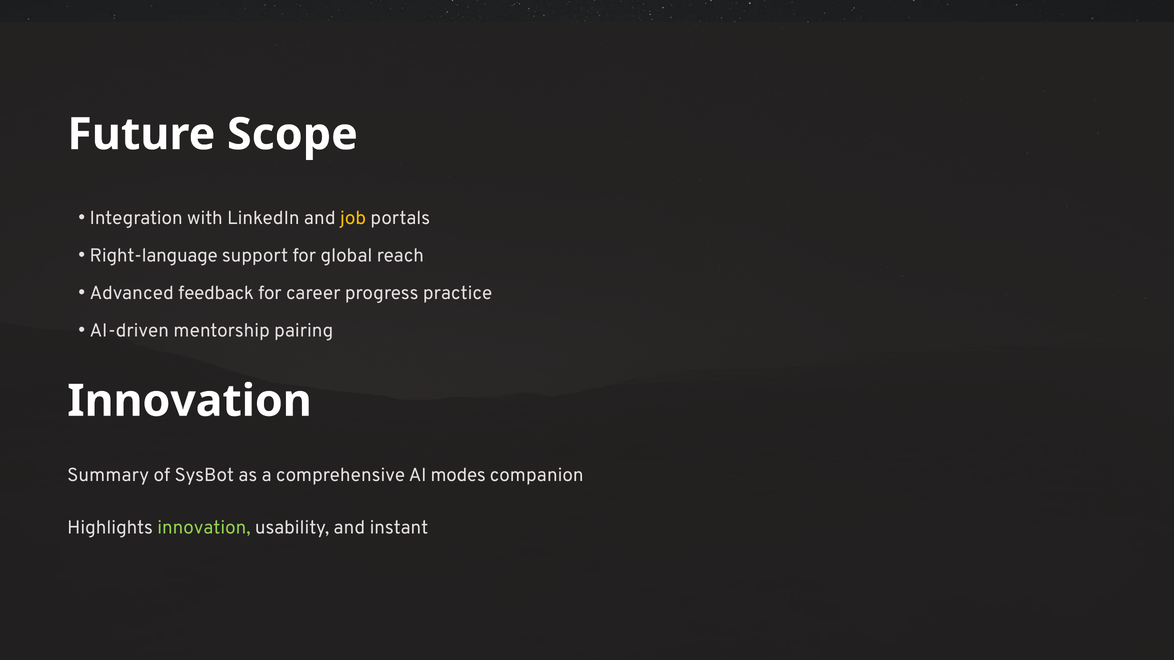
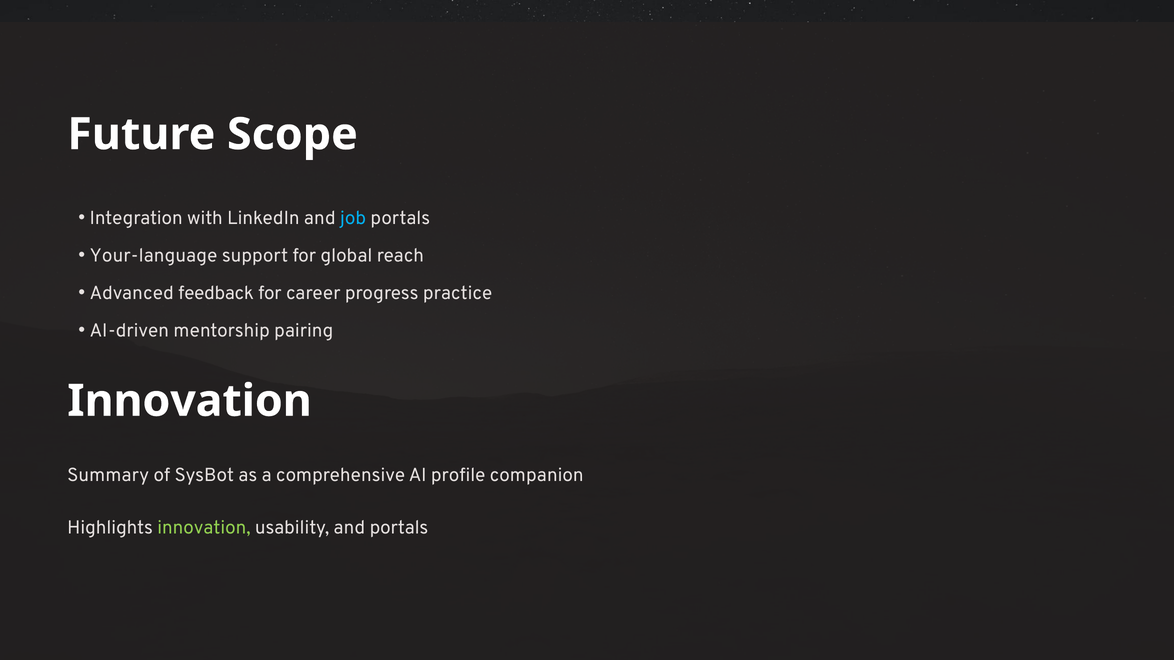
job colour: yellow -> light blue
Right-language: Right-language -> Your-language
modes: modes -> profile
and instant: instant -> portals
